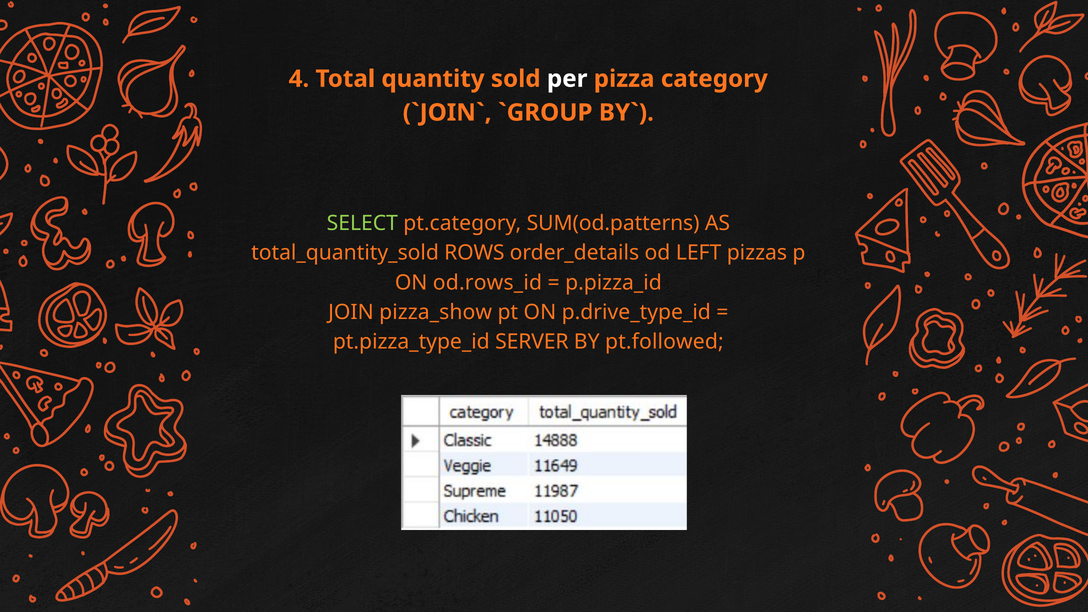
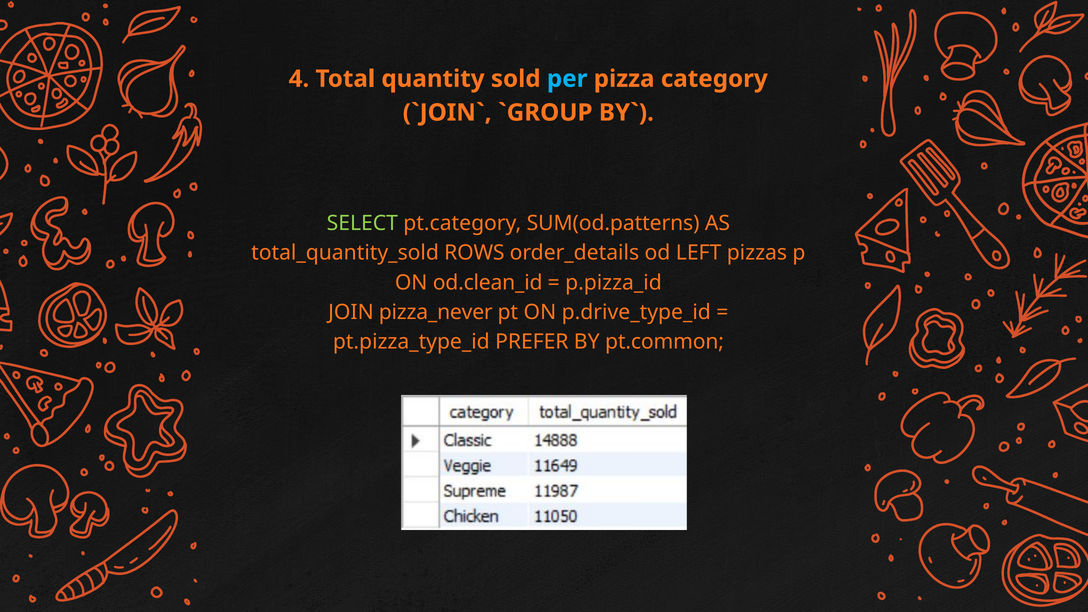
per colour: white -> light blue
od.rows_id: od.rows_id -> od.clean_id
pizza_show: pizza_show -> pizza_never
SERVER: SERVER -> PREFER
pt.followed: pt.followed -> pt.common
